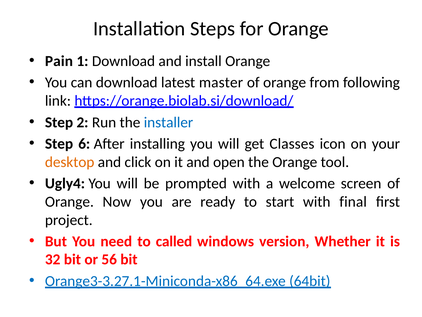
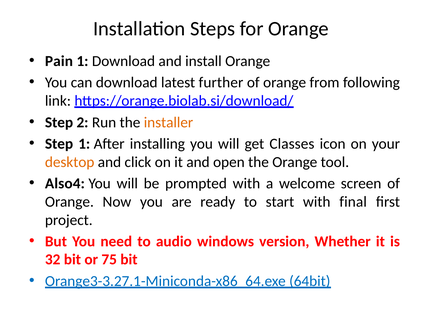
master: master -> further
installer colour: blue -> orange
Step 6: 6 -> 1
Ugly4: Ugly4 -> Also4
called: called -> audio
56: 56 -> 75
